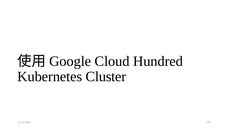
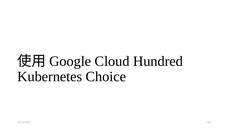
Cluster: Cluster -> Choice
